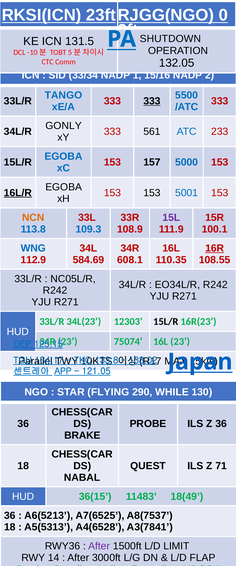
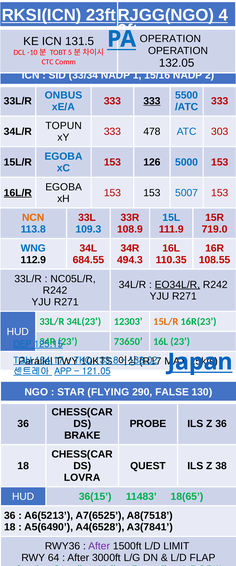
0: 0 -> 4
SHUTDOWN at (170, 39): SHUTDOWN -> OPERATION
TANGO: TANGO -> ONBUS
GONLY: GONLY -> TOPUN
561: 561 -> 478
233: 233 -> 303
157: 157 -> 126
5001: 5001 -> 5007
15L colour: purple -> blue
100.1: 100.1 -> 719.0
16R underline: present -> none
112.9 colour: red -> black
584.69: 584.69 -> 684.55
608.1: 608.1 -> 494.3
EO34L/R underline: none -> present
15L/R at (166, 321) colour: black -> orange
75074: 75074 -> 73650
WHILE: WHILE -> FALSE
71: 71 -> 38
NABAL: NABAL -> LOVRA
18(49: 18(49 -> 18(65
A8(7537: A8(7537 -> A8(7518
A5(5313: A5(5313 -> A5(6490
14: 14 -> 64
